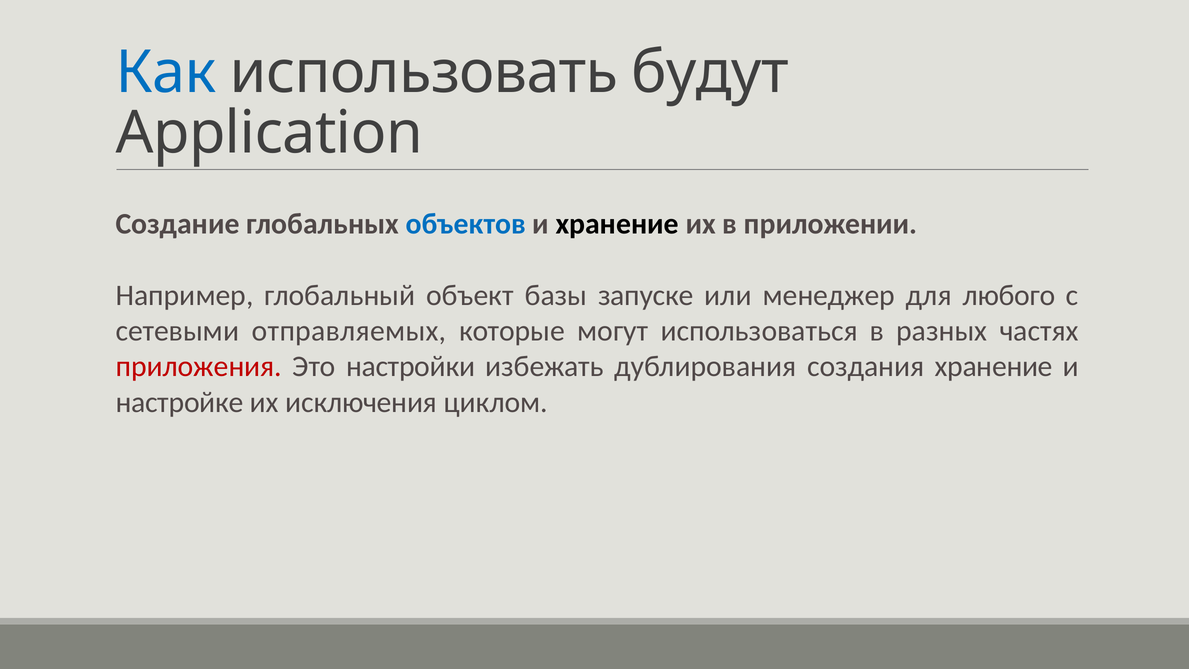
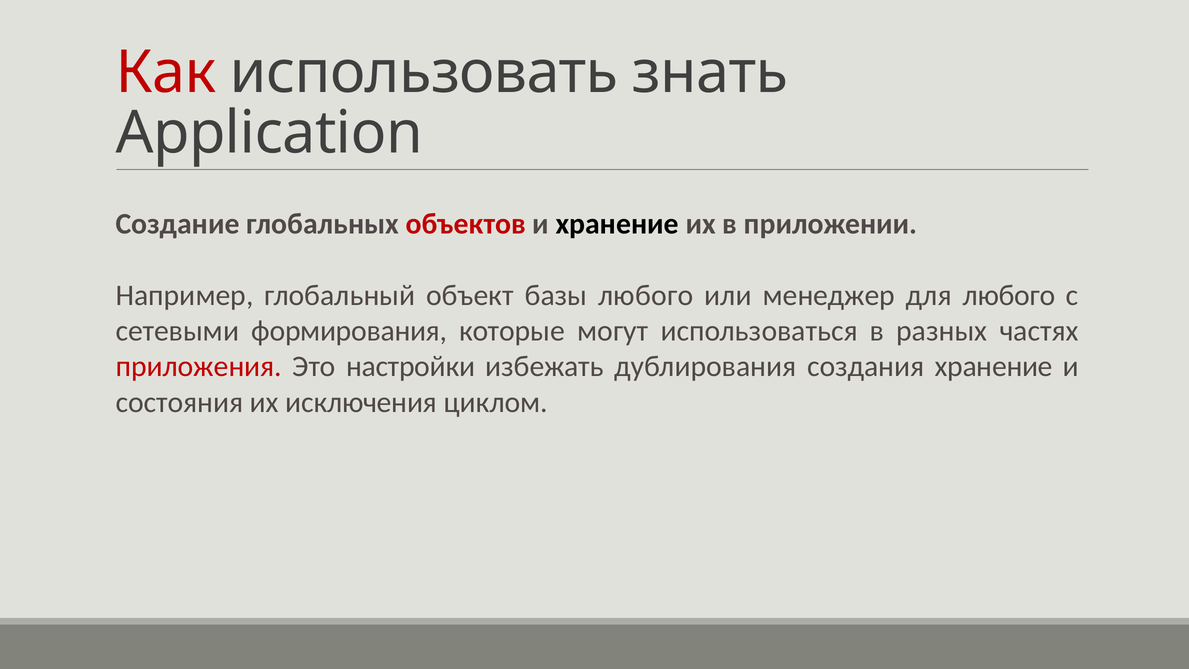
Как colour: blue -> red
будут: будут -> знать
объектов colour: blue -> red
базы запуске: запуске -> любого
отправляемых: отправляемых -> формирования
настройке: настройке -> состояния
